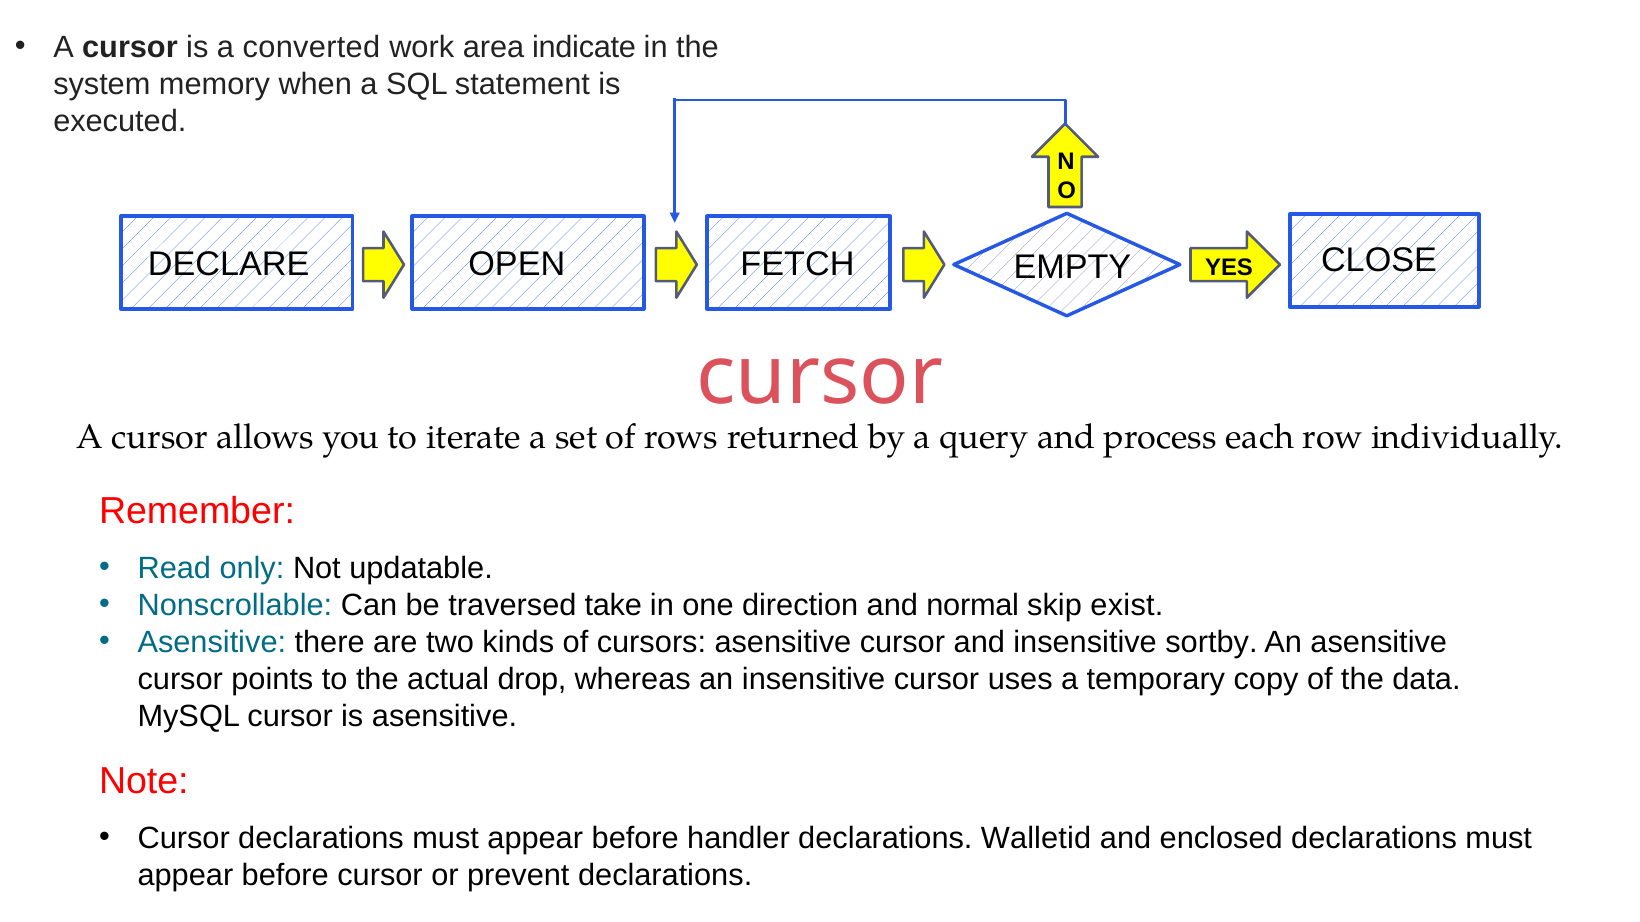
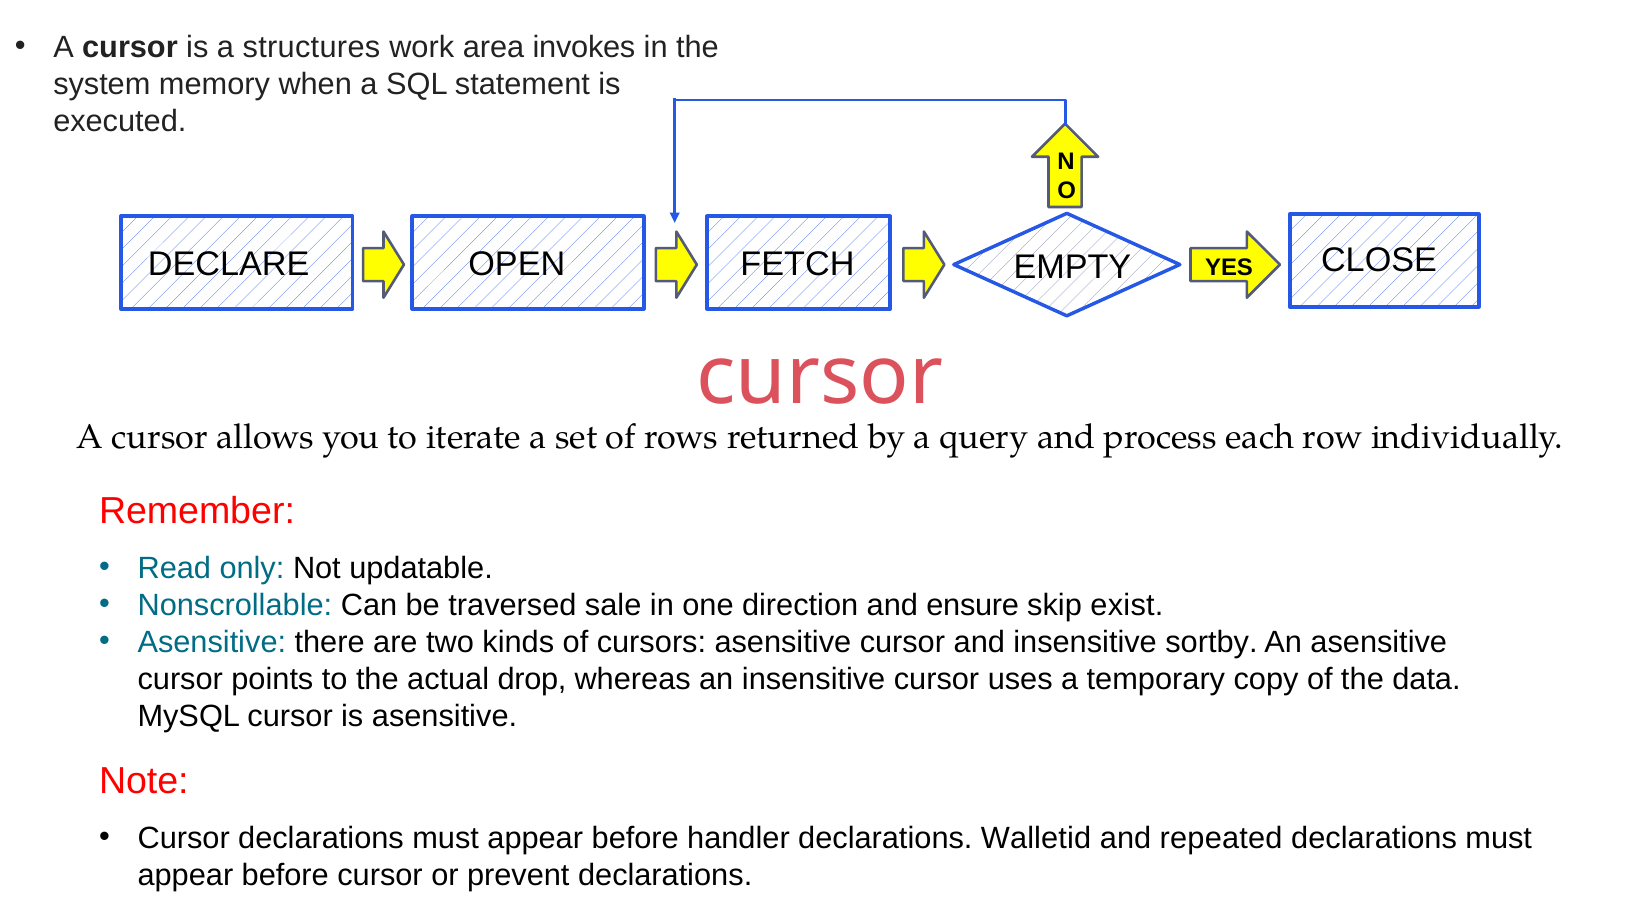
converted: converted -> structures
indicate: indicate -> invokes
take: take -> sale
normal: normal -> ensure
enclosed: enclosed -> repeated
